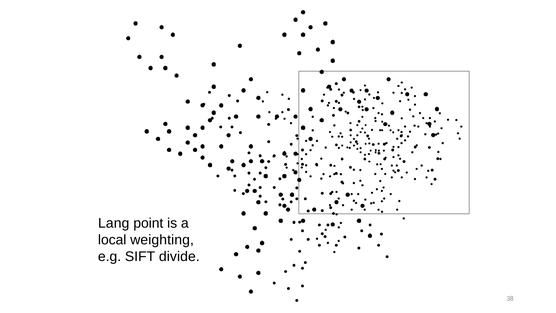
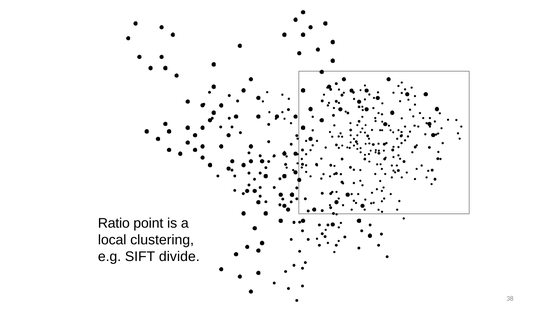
Lang: Lang -> Ratio
weighting: weighting -> clustering
